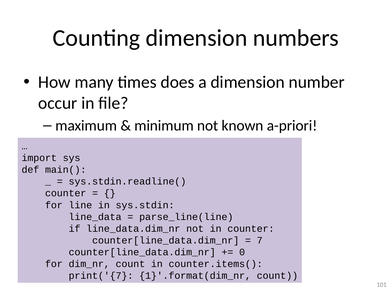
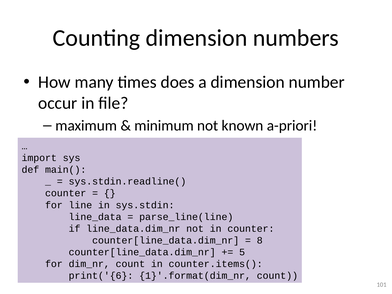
7: 7 -> 8
0: 0 -> 5
print('{7: print('{7 -> print('{6
